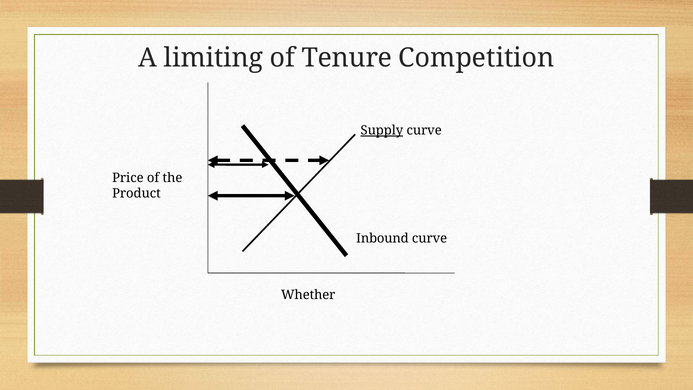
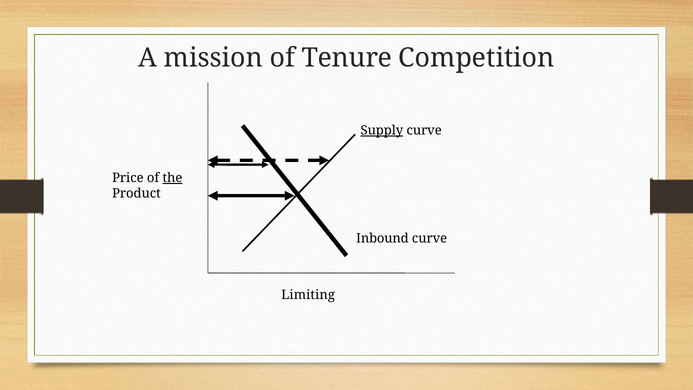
limiting: limiting -> mission
the underline: none -> present
Whether: Whether -> Limiting
